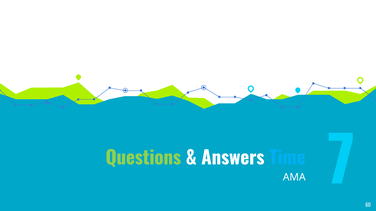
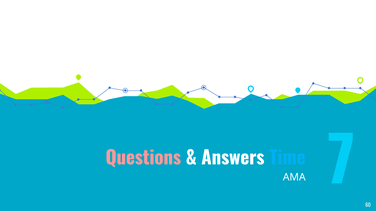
Questions colour: light green -> pink
